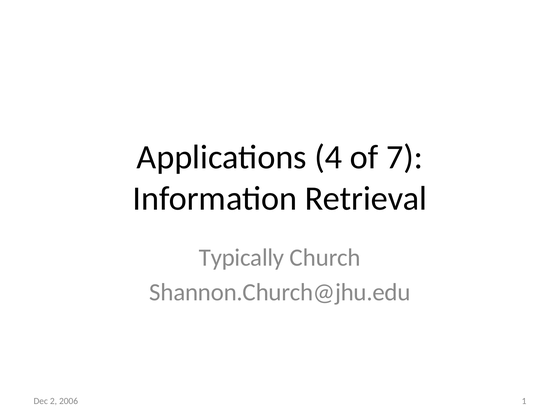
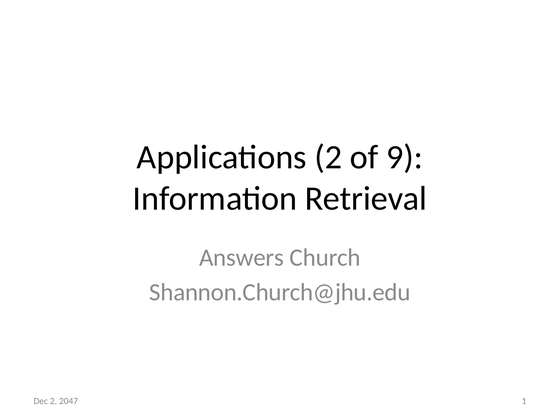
Applications 4: 4 -> 2
7: 7 -> 9
Typically: Typically -> Answers
2006: 2006 -> 2047
